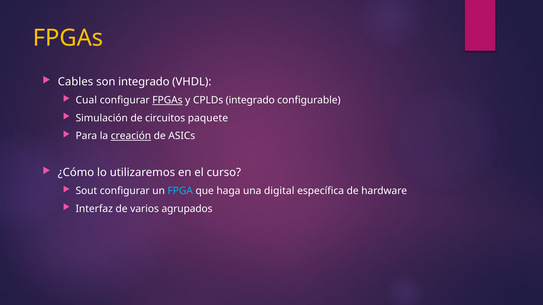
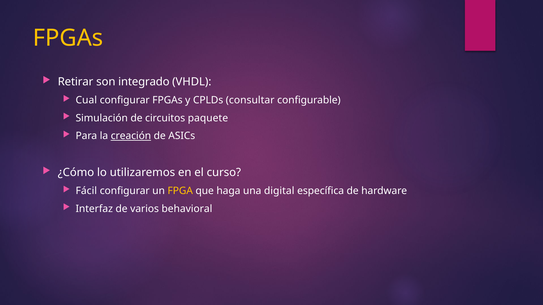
Cables: Cables -> Retirar
FPGAs at (167, 100) underline: present -> none
CPLDs integrado: integrado -> consultar
Sout: Sout -> Fácil
FPGA colour: light blue -> yellow
agrupados: agrupados -> behavioral
